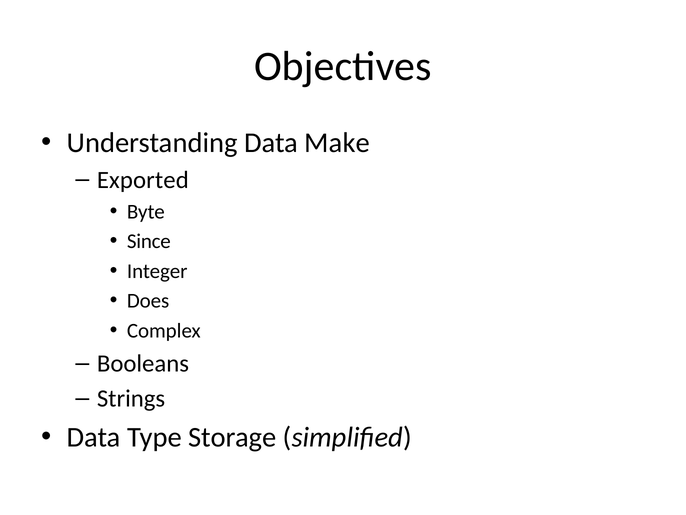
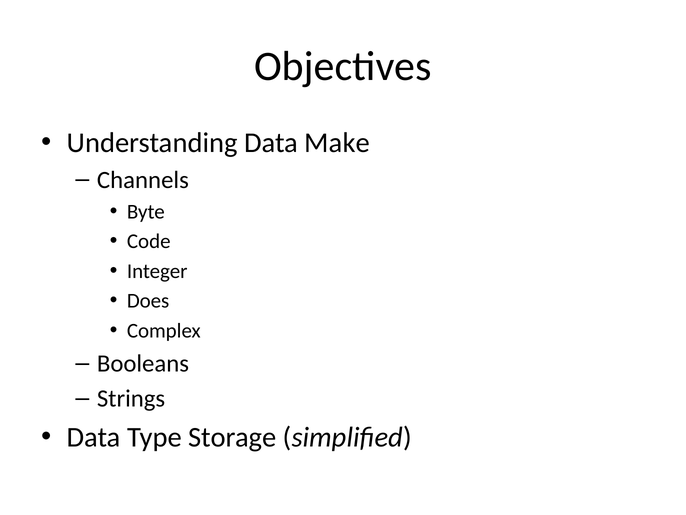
Exported: Exported -> Channels
Since: Since -> Code
